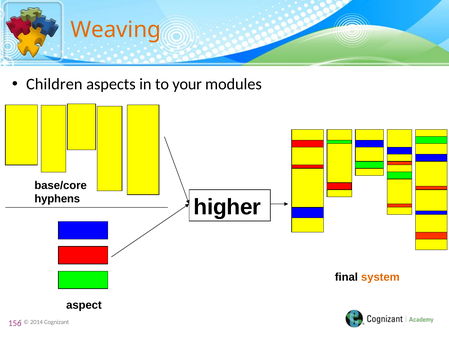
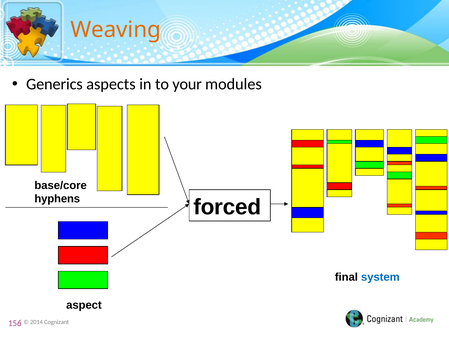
Children: Children -> Generics
higher: higher -> forced
system colour: orange -> blue
